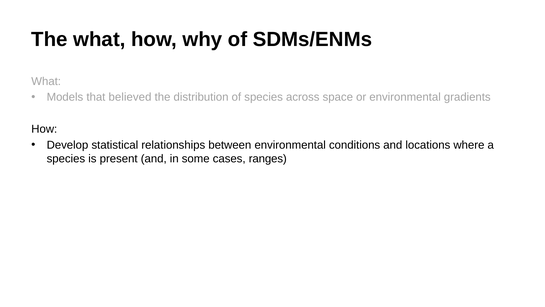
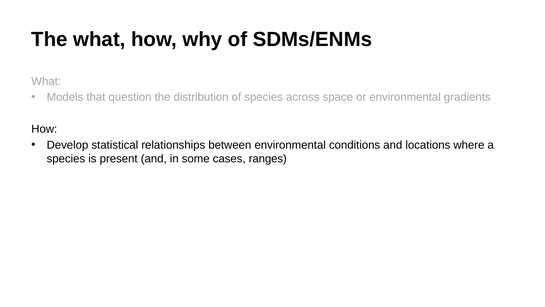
believed: believed -> question
